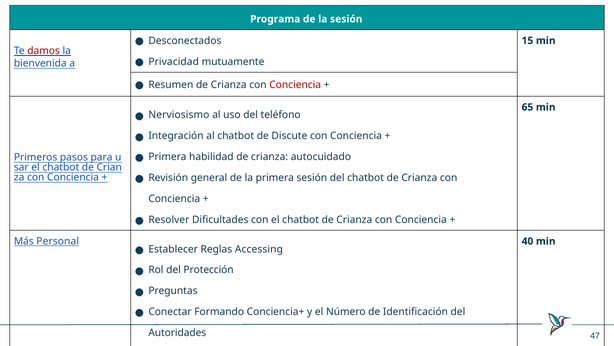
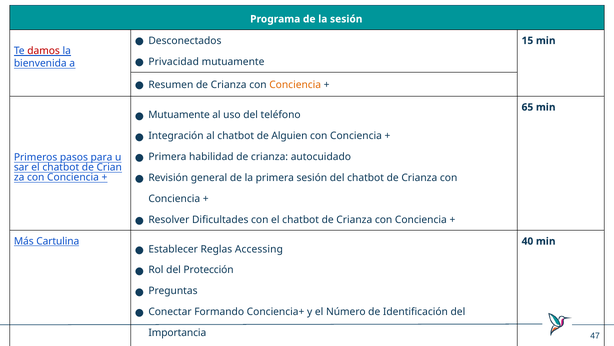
Conciencia at (295, 84) colour: red -> orange
Nerviosismo at (179, 115): Nerviosismo -> Mutuamente
Discute: Discute -> Alguien
Personal: Personal -> Cartulina
Autoridades: Autoridades -> Importancia
